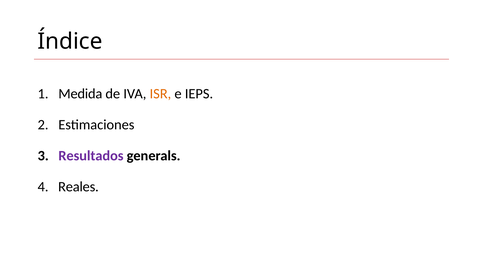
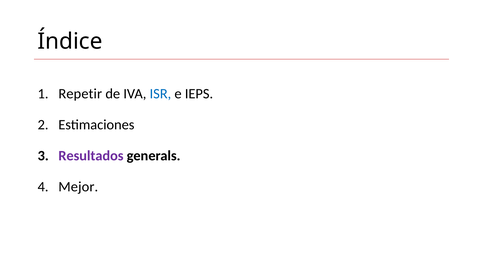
Medida: Medida -> Repetir
ISR colour: orange -> blue
Reales: Reales -> Mejor
